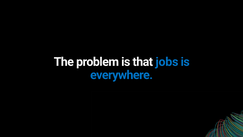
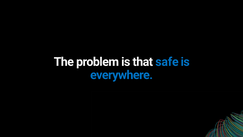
jobs: jobs -> safe
